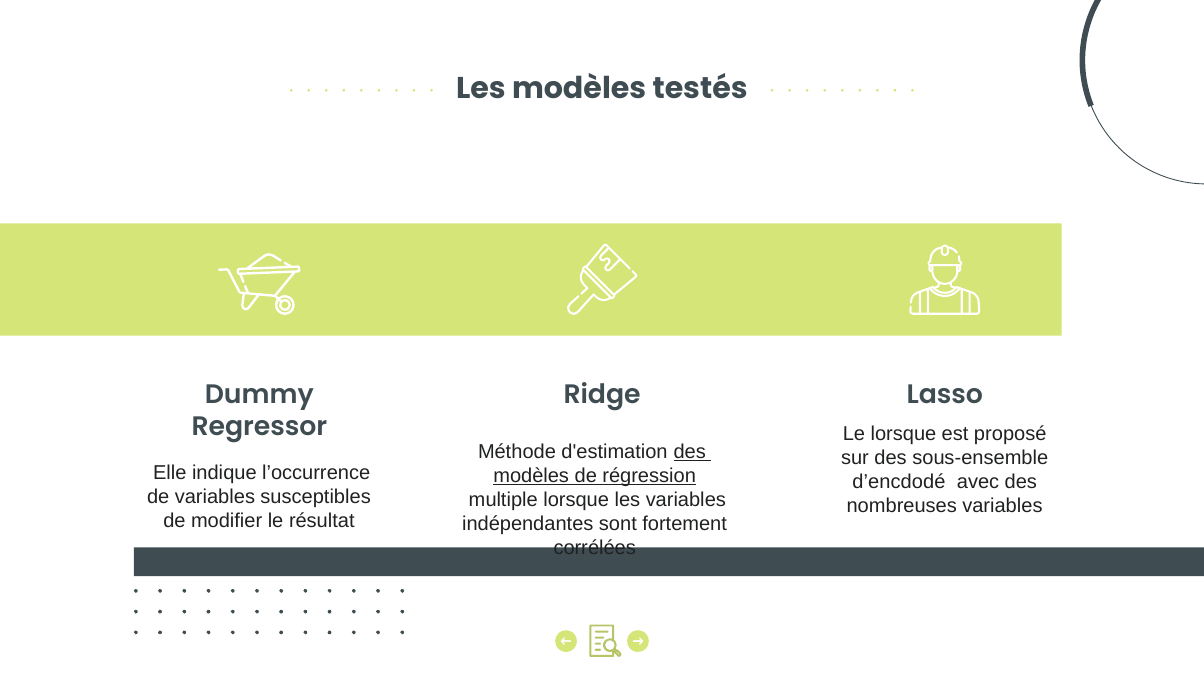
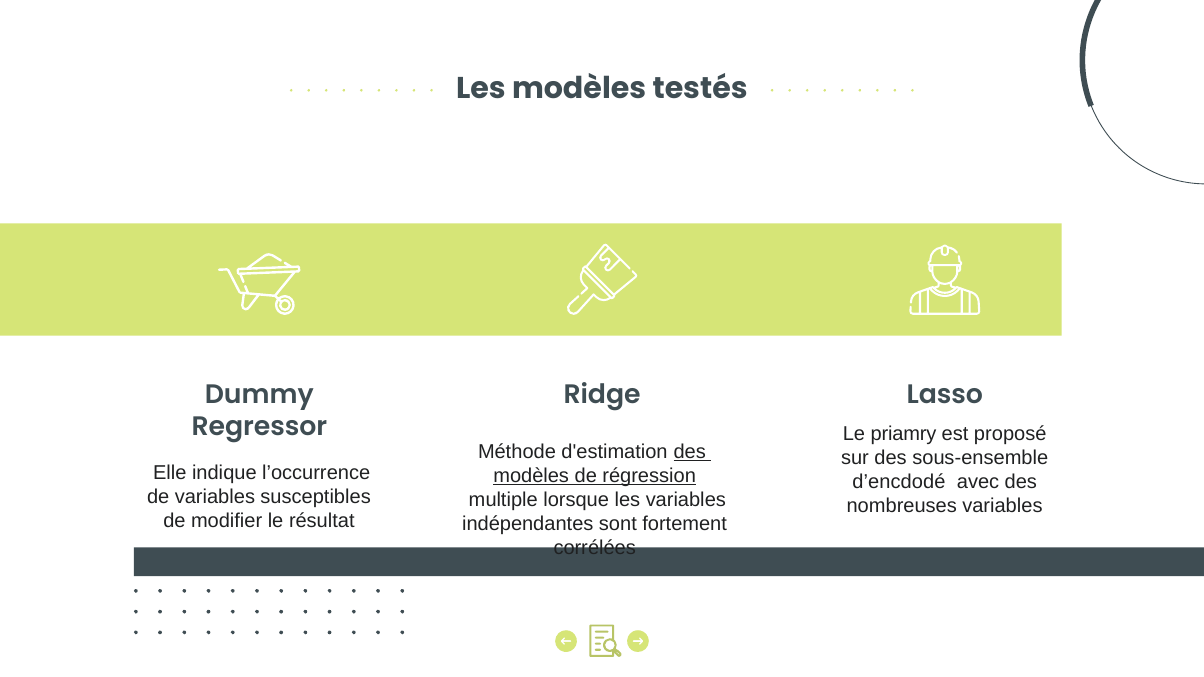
Le lorsque: lorsque -> priamry
